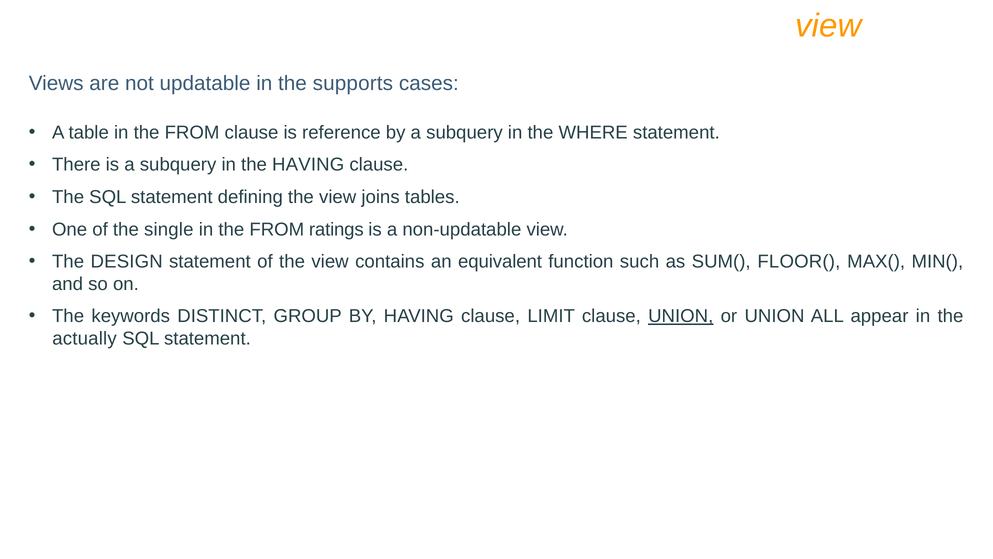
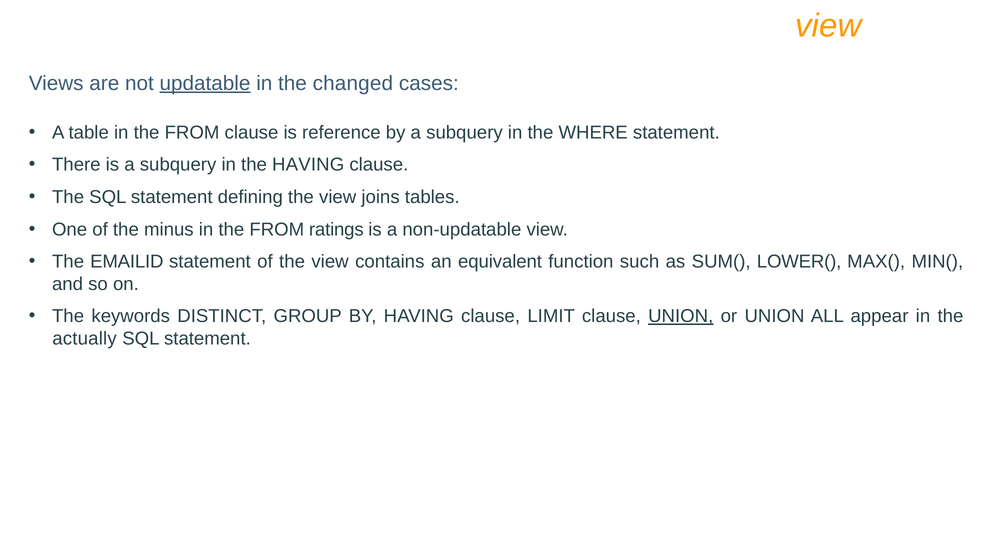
updatable underline: none -> present
supports: supports -> changed
single: single -> minus
DESIGN: DESIGN -> EMAILID
FLOOR(: FLOOR( -> LOWER(
